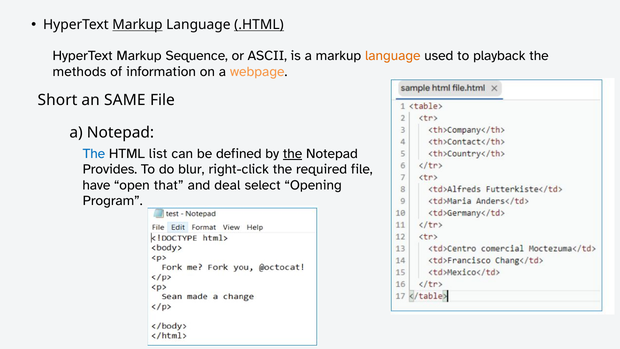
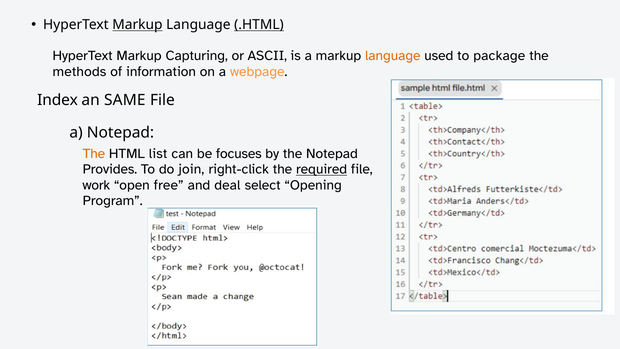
Sequence: Sequence -> Capturing
playback: playback -> package
Short: Short -> Index
The at (94, 154) colour: blue -> orange
defined: defined -> focuses
the at (293, 154) underline: present -> none
blur: blur -> join
required underline: none -> present
have: have -> work
that: that -> free
